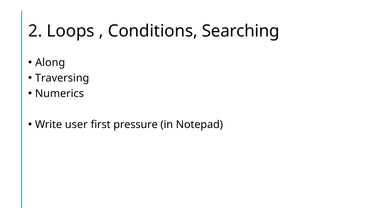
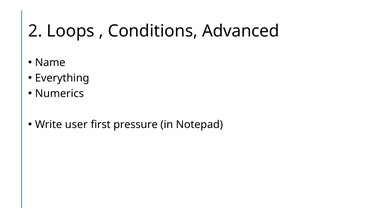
Searching: Searching -> Advanced
Along: Along -> Name
Traversing: Traversing -> Everything
